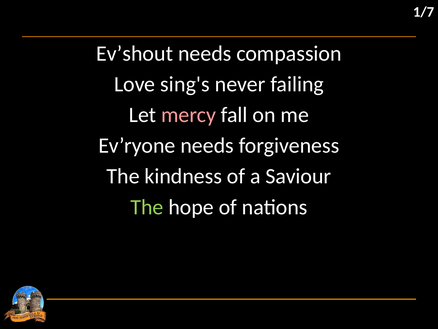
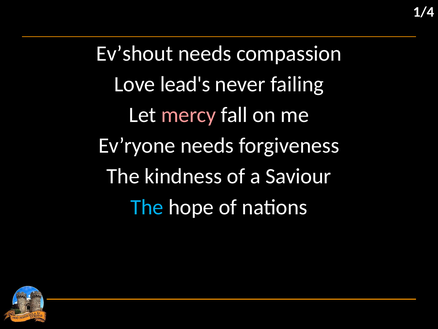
1/7: 1/7 -> 1/4
sing's: sing's -> lead's
The at (147, 207) colour: light green -> light blue
